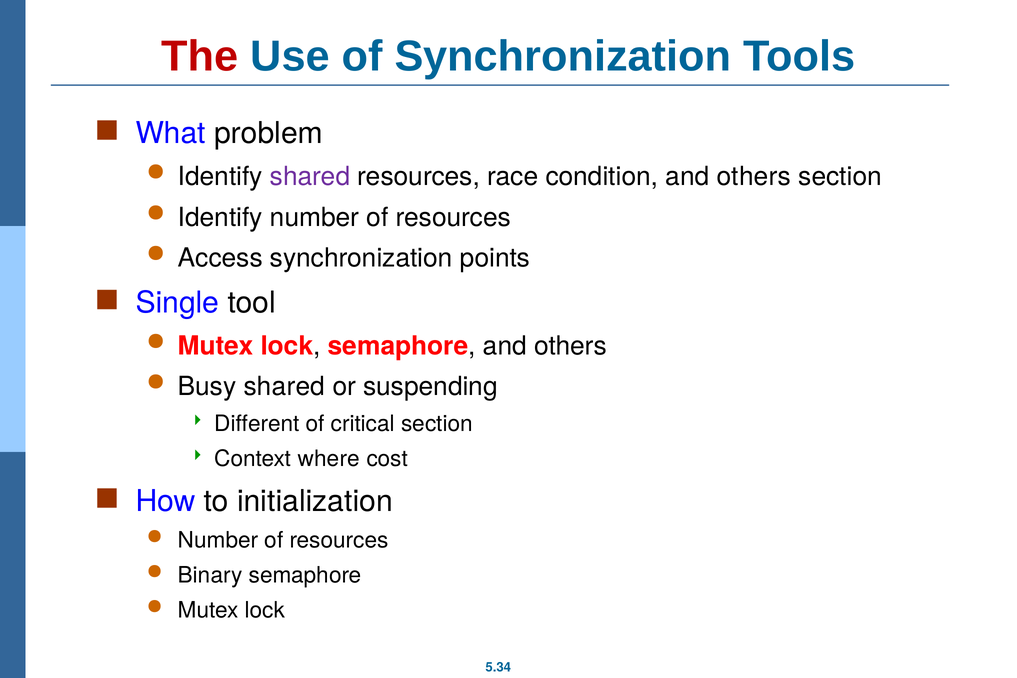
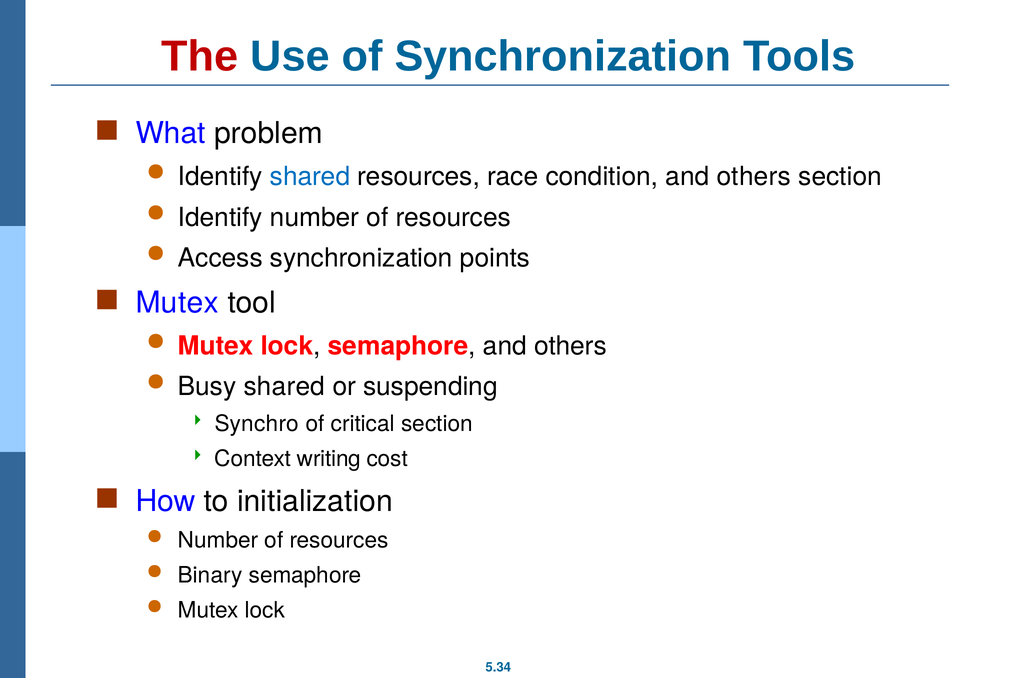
shared at (310, 176) colour: purple -> blue
Single at (177, 303): Single -> Mutex
Different: Different -> Synchro
where: where -> writing
